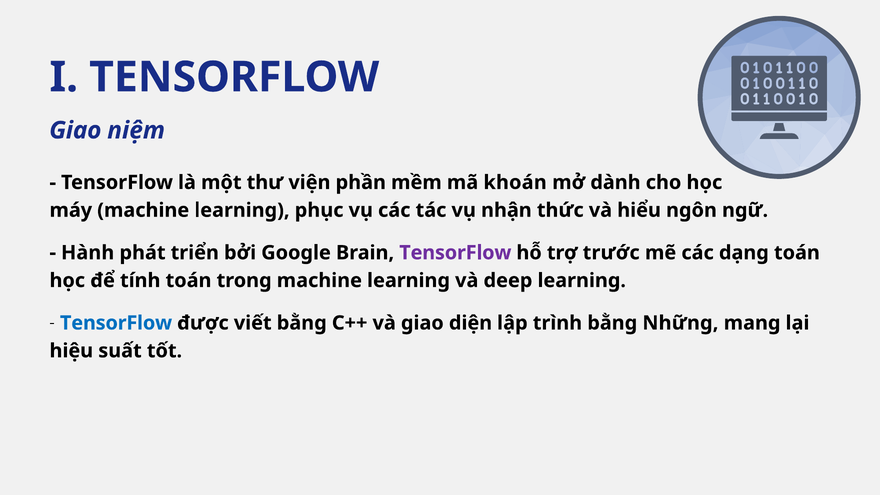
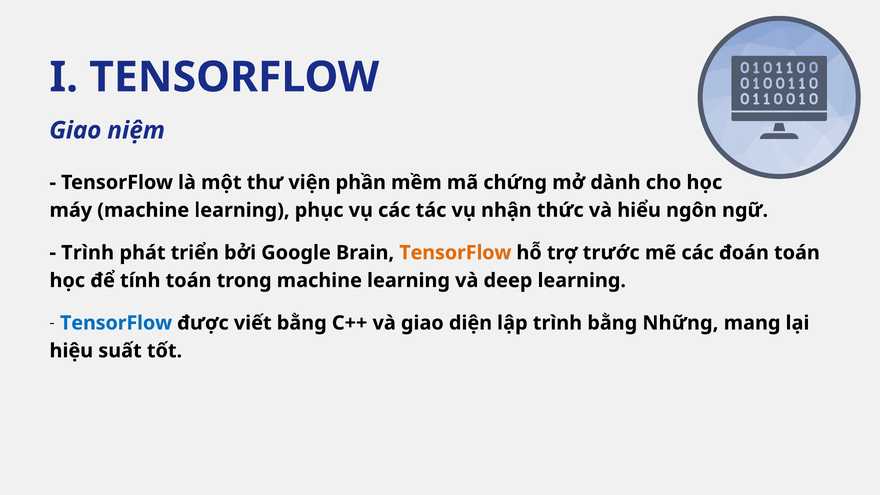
khoán: khoán -> chứng
Hành at (88, 253): Hành -> Trình
TensorFlow at (455, 253) colour: purple -> orange
dạng: dạng -> đoán
